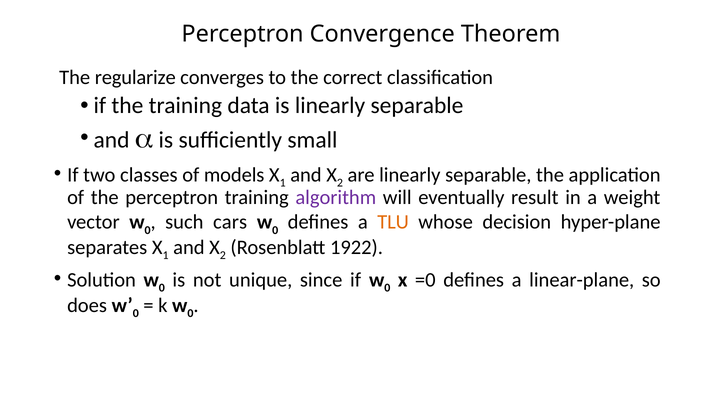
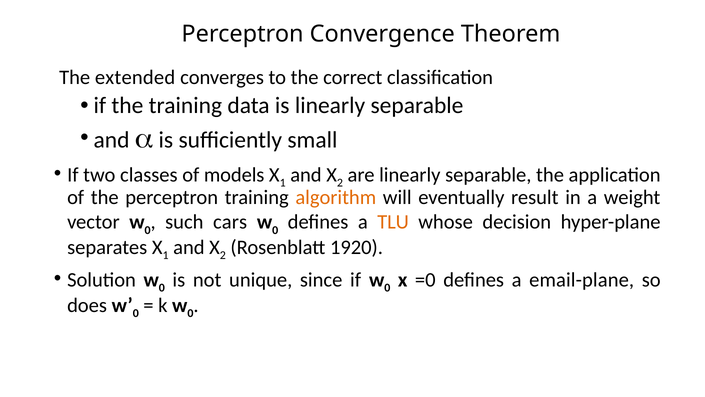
regularize: regularize -> extended
algorithm colour: purple -> orange
1922: 1922 -> 1920
linear-plane: linear-plane -> email-plane
